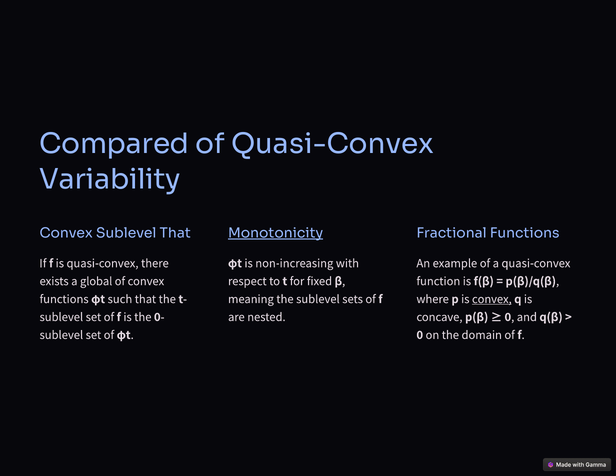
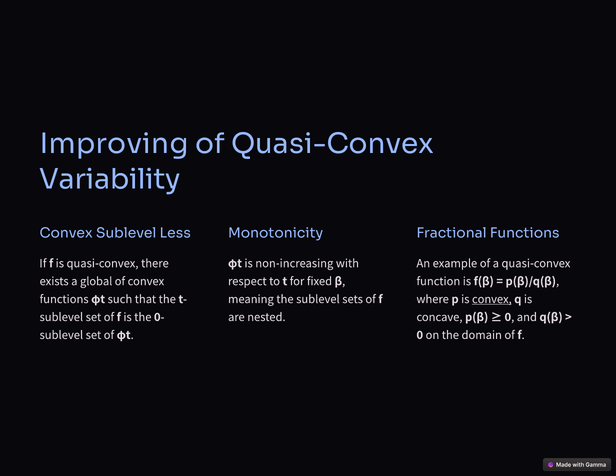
Compared: Compared -> Improving
Sublevel That: That -> Less
Monotonicity underline: present -> none
